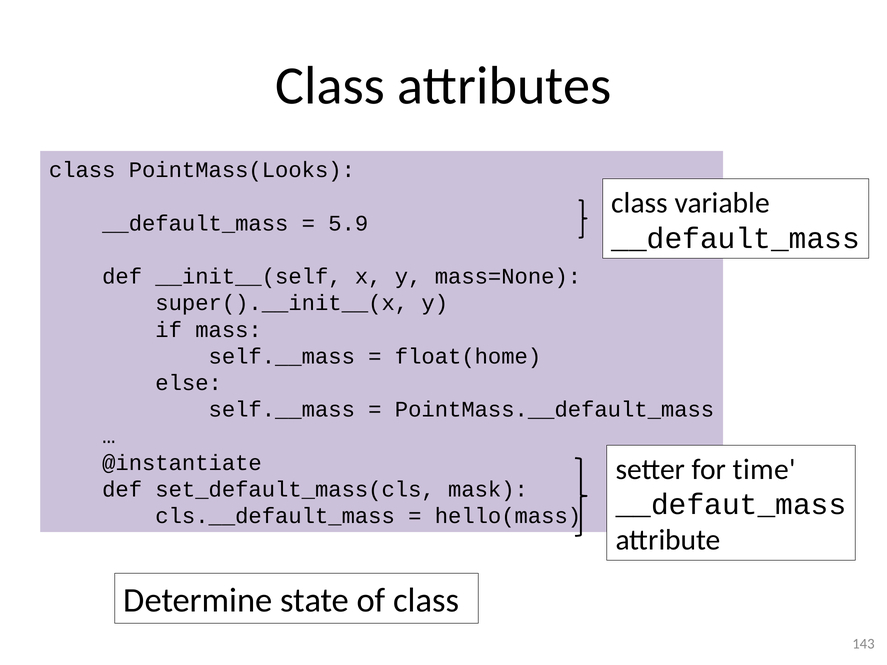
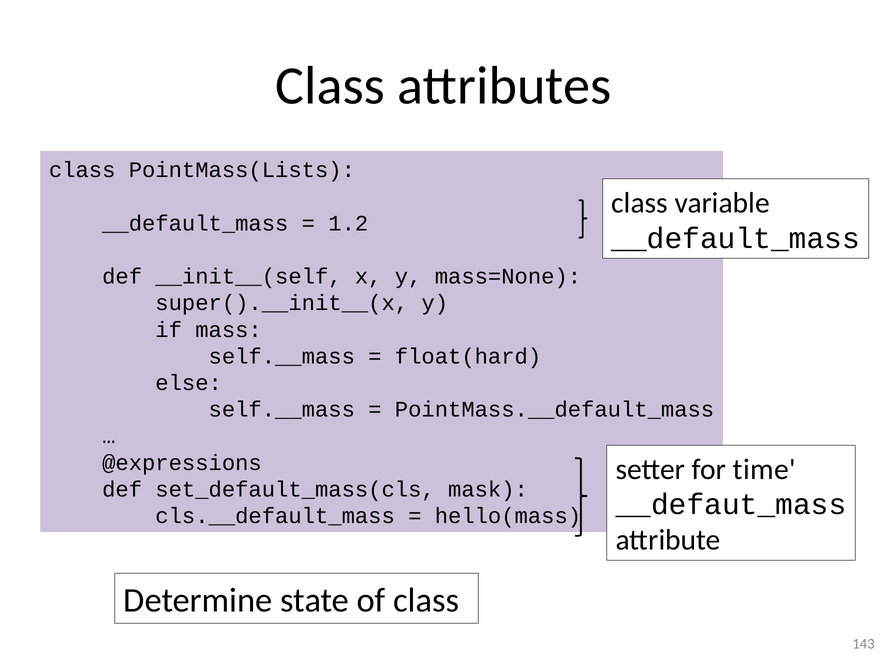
PointMass(Looks: PointMass(Looks -> PointMass(Lists
5.9: 5.9 -> 1.2
float(home: float(home -> float(hard
@instantiate: @instantiate -> @expressions
